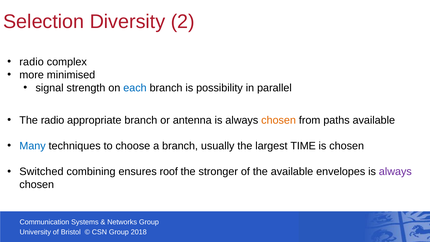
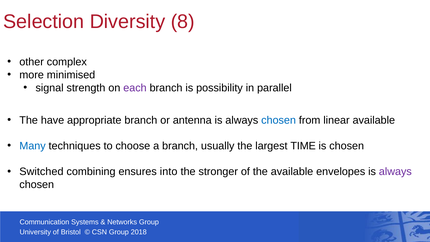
2: 2 -> 8
radio at (32, 62): radio -> other
each colour: blue -> purple
The radio: radio -> have
chosen at (279, 120) colour: orange -> blue
paths: paths -> linear
roof: roof -> into
